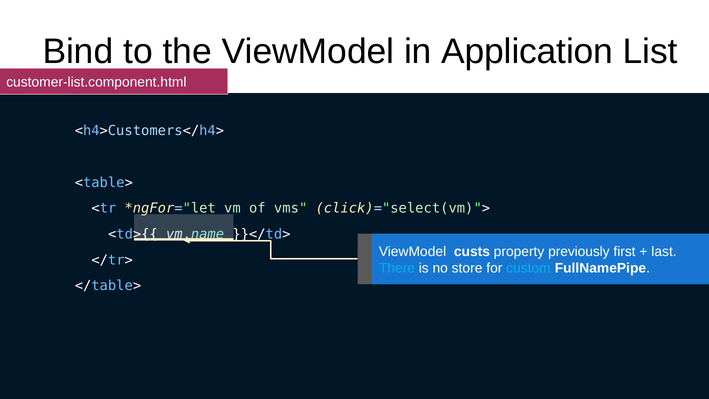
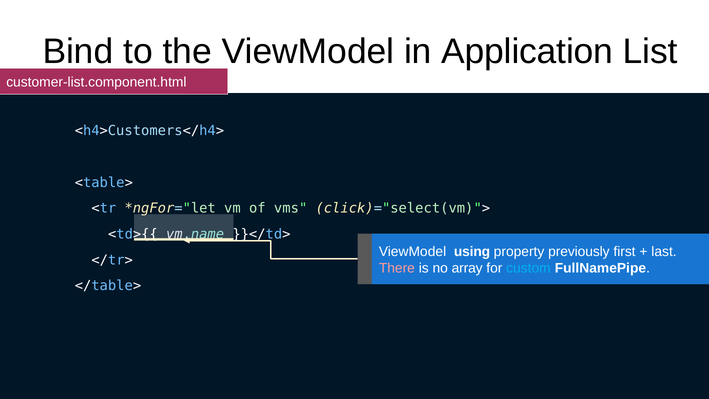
custs: custs -> using
There colour: light blue -> pink
store: store -> array
